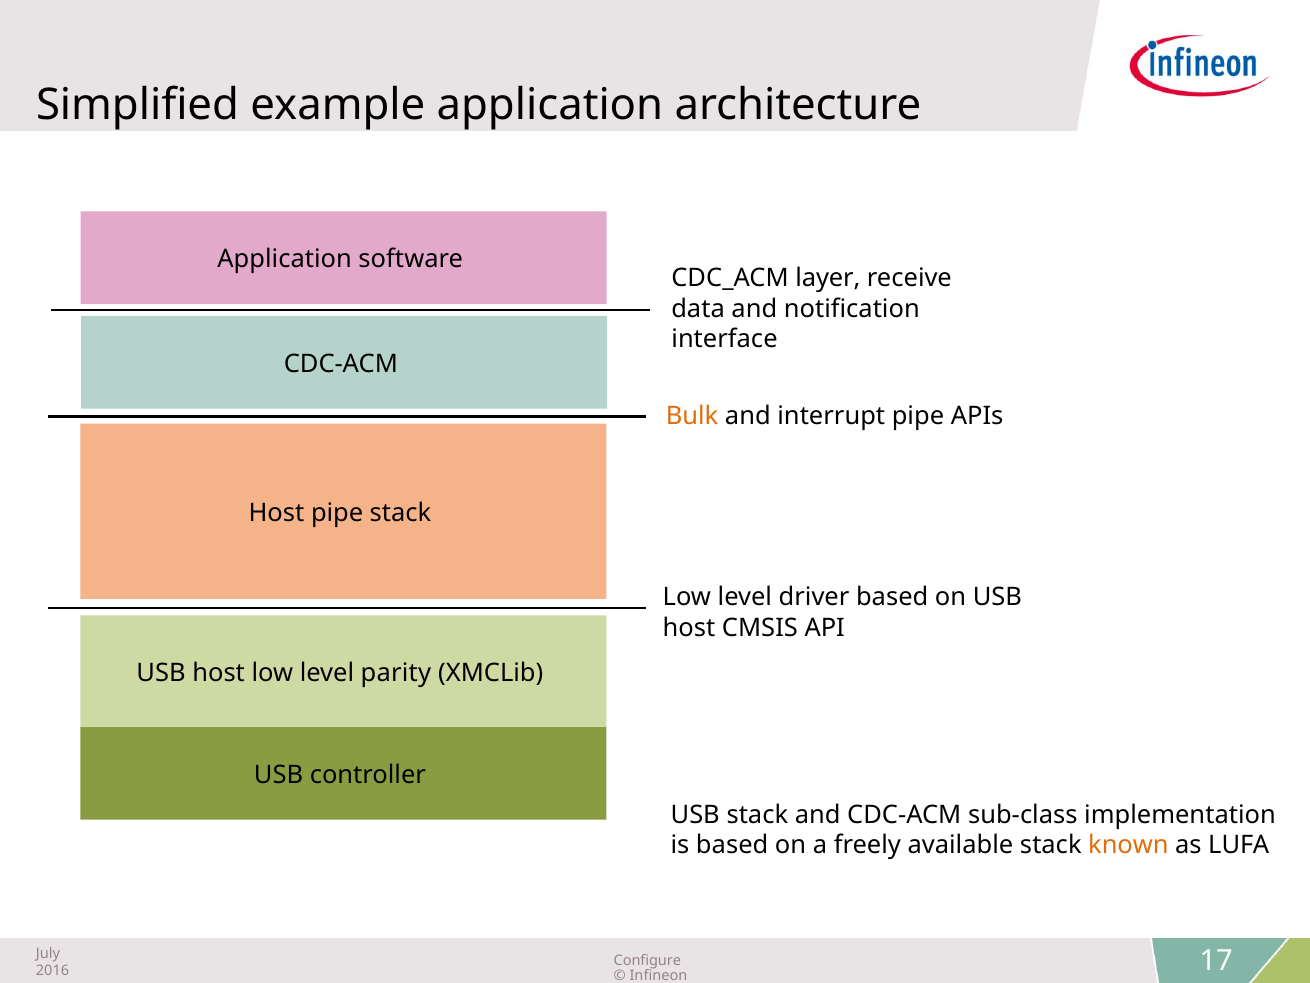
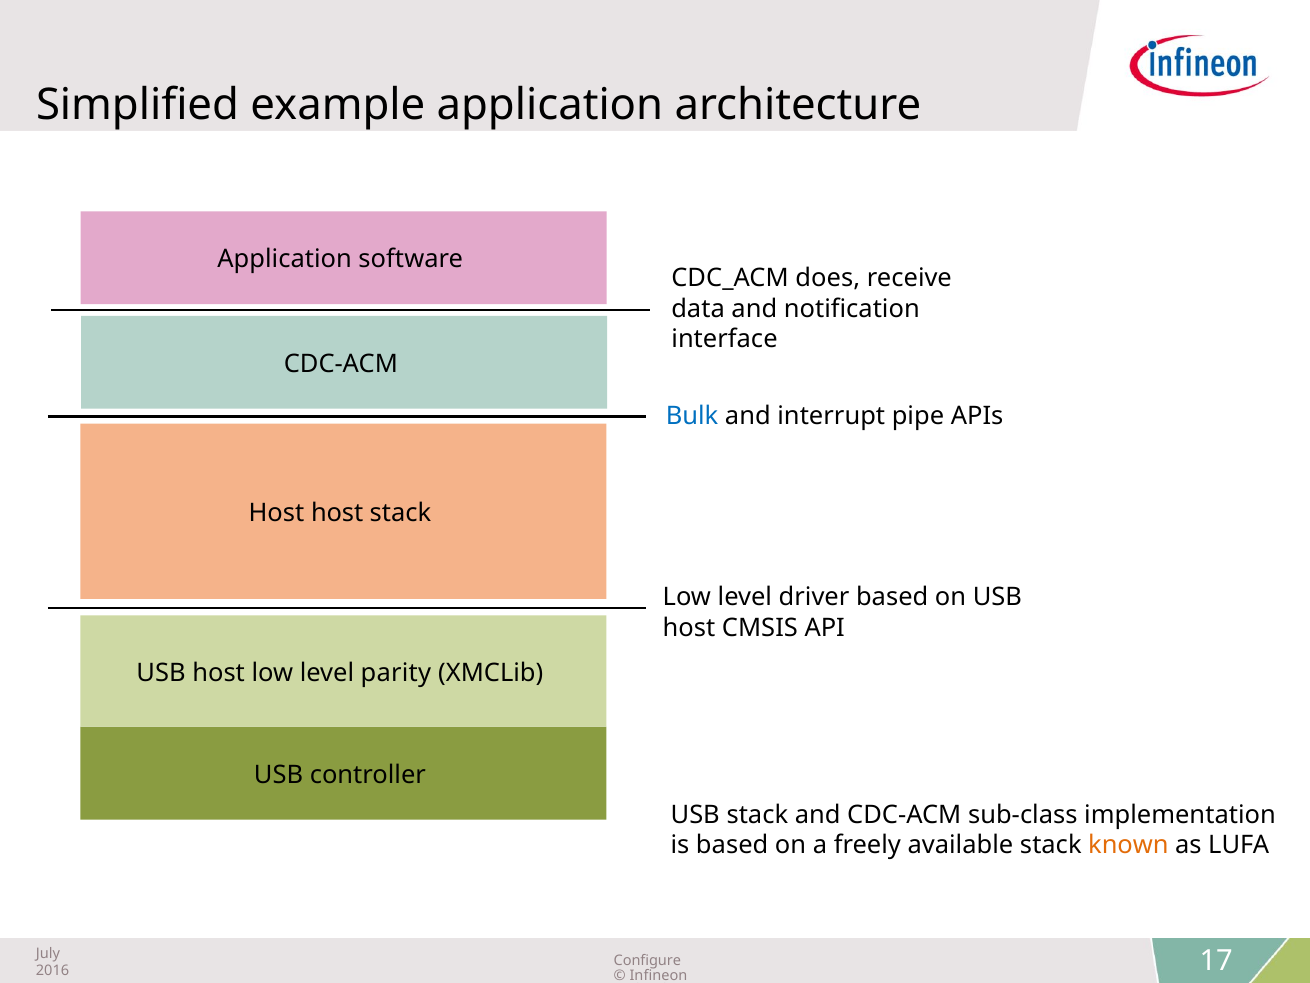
layer: layer -> does
Bulk colour: orange -> blue
Host pipe: pipe -> host
